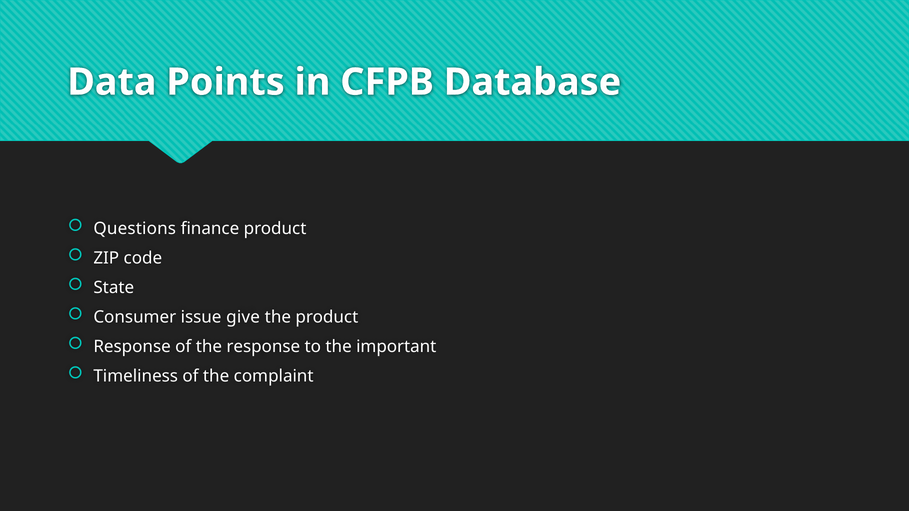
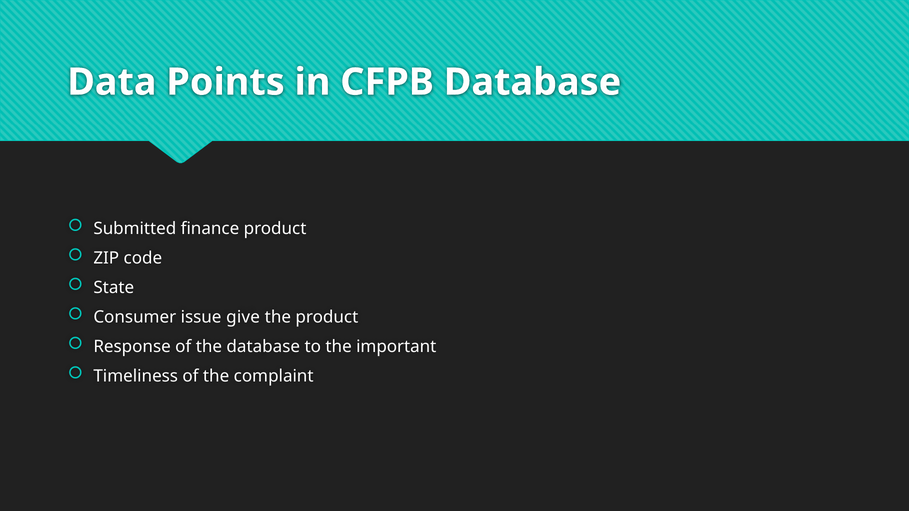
Questions: Questions -> Submitted
the response: response -> database
